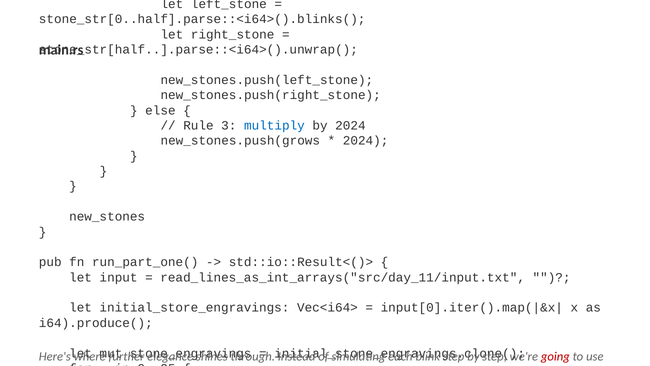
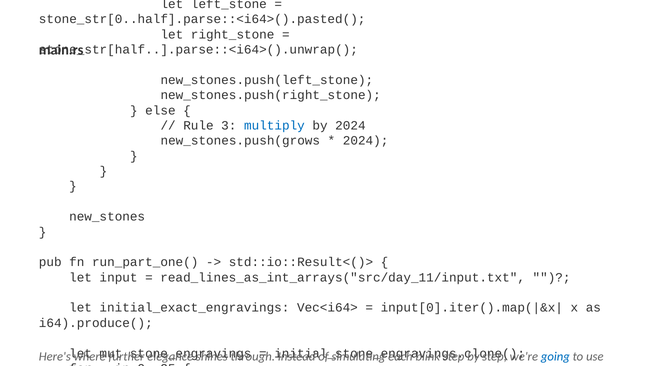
stone_str[0..half].parse::<i64>().blinks(: stone_str[0..half].parse::<i64>().blinks( -> stone_str[0..half].parse::<i64>().pasted(
initial_store_engravings: initial_store_engravings -> initial_exact_engravings
going colour: red -> blue
